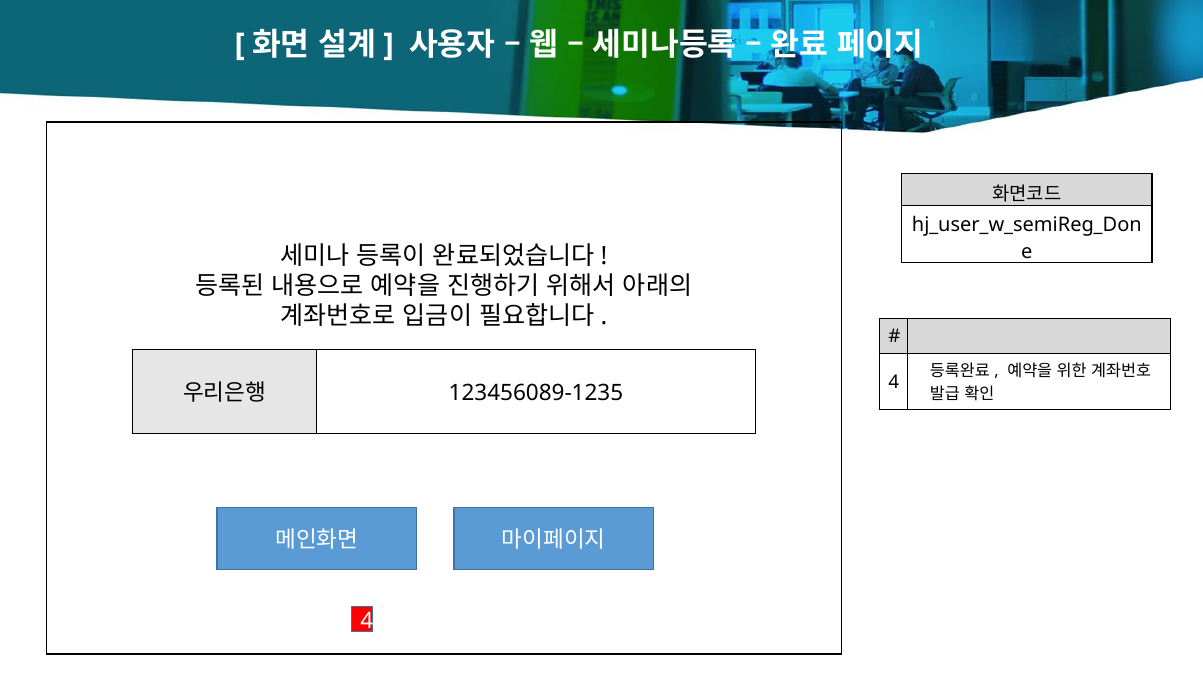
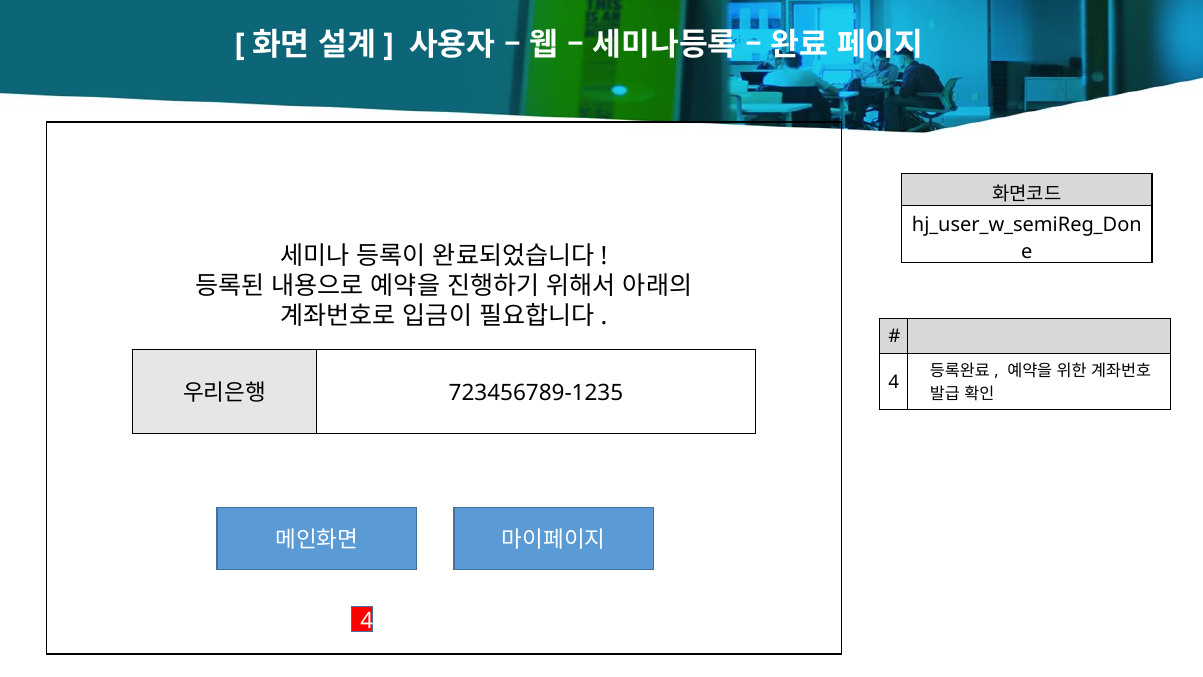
123456089-1235: 123456089-1235 -> 723456789-1235
